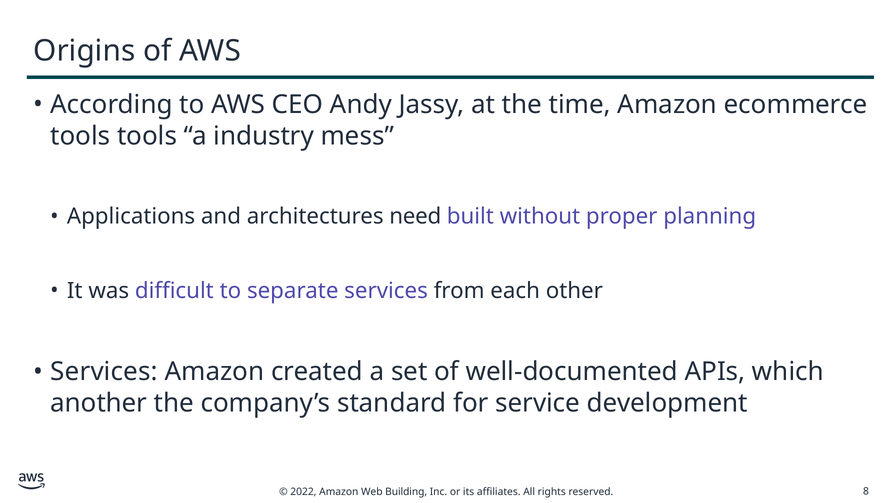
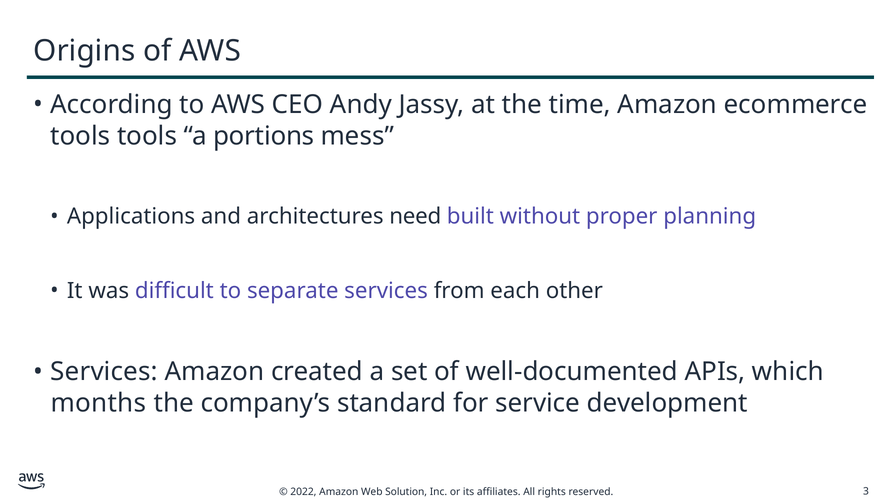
industry: industry -> portions
another: another -> months
Building: Building -> Solution
8: 8 -> 3
